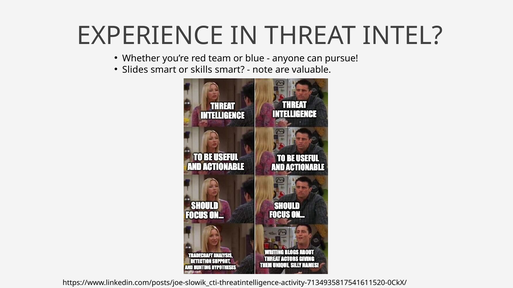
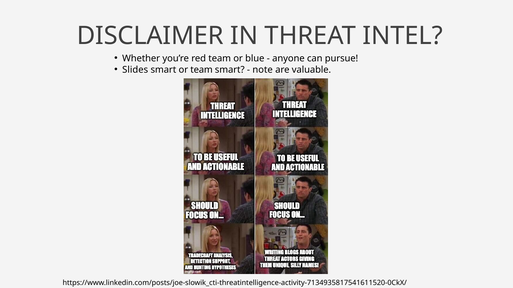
EXPERIENCE: EXPERIENCE -> DISCLAIMER
or skills: skills -> team
